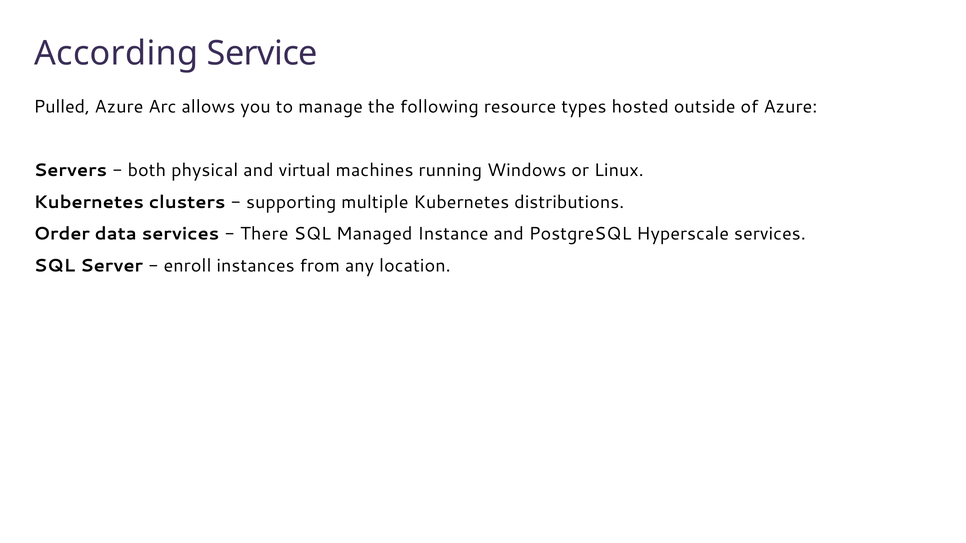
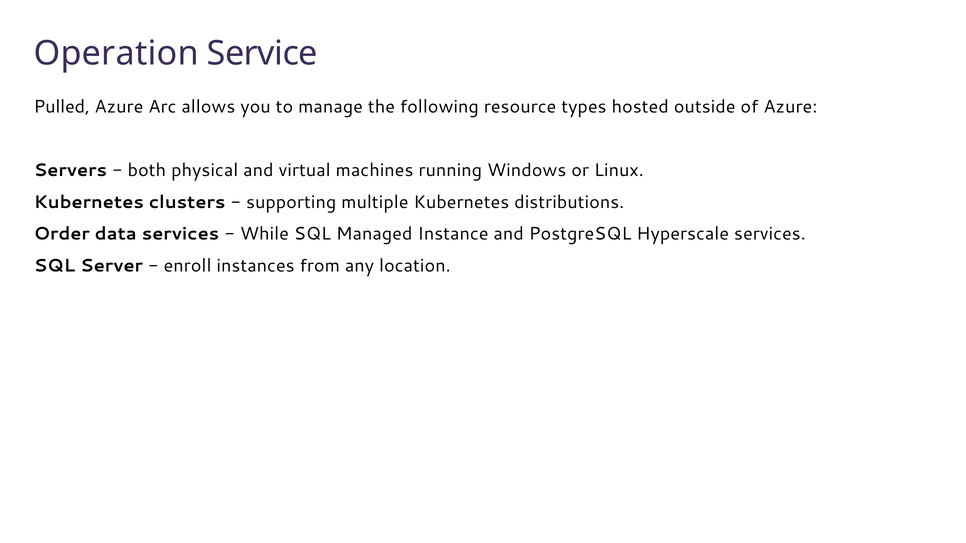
According: According -> Operation
There: There -> While
